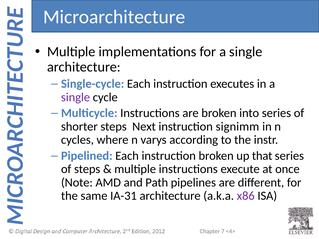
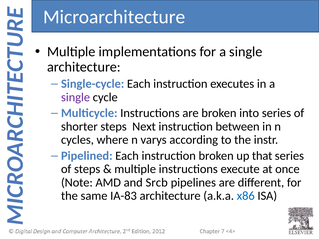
signimm: signimm -> between
Path: Path -> Srcb
IA-31: IA-31 -> IA-83
x86 colour: purple -> blue
